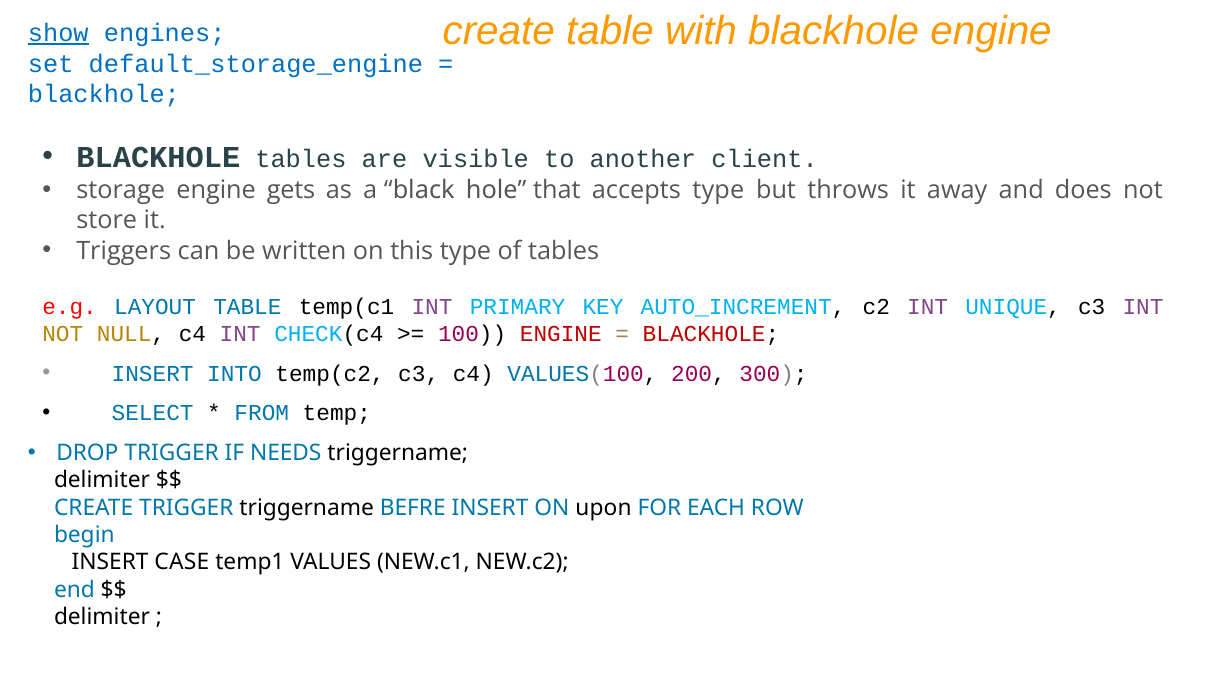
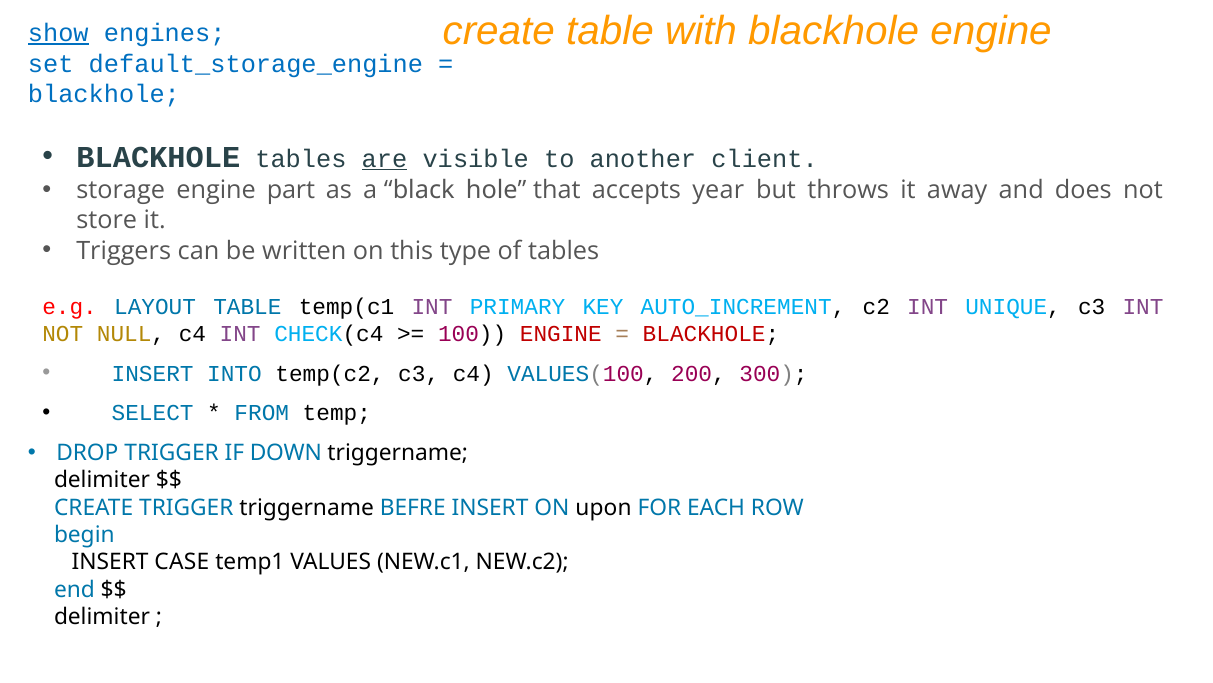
are underline: none -> present
gets: gets -> part
accepts type: type -> year
NEEDS: NEEDS -> DOWN
